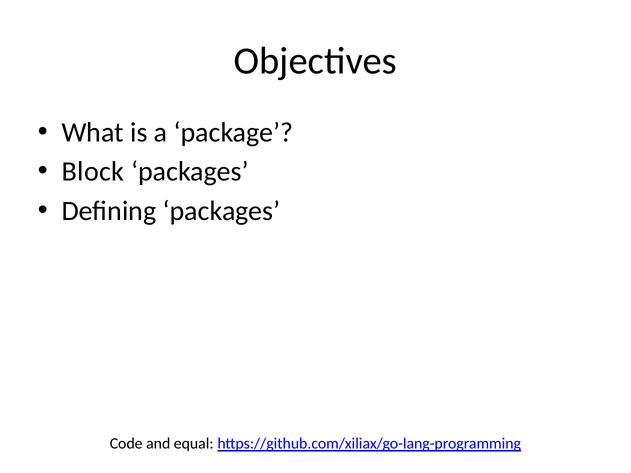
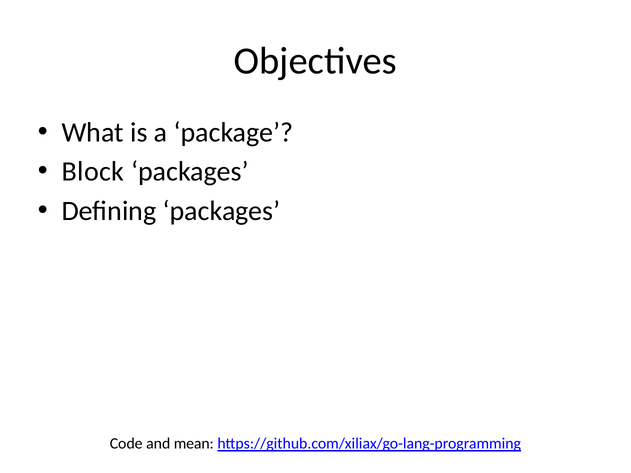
equal: equal -> mean
